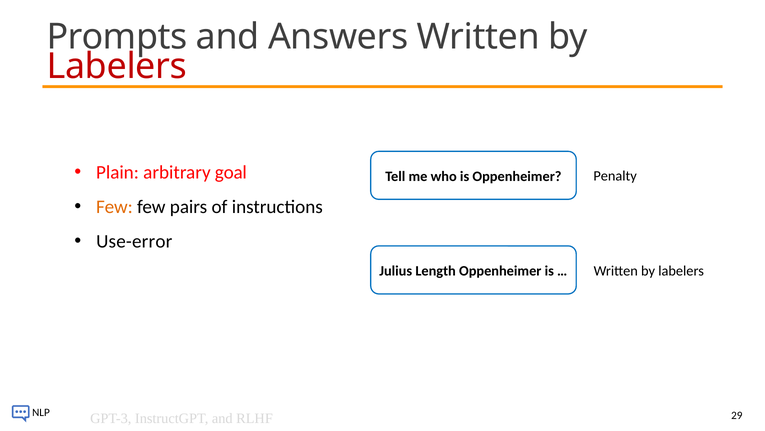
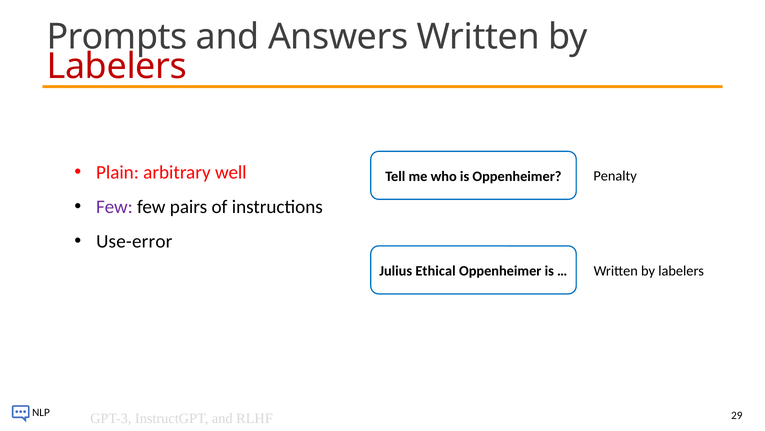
goal: goal -> well
Few at (114, 207) colour: orange -> purple
Length: Length -> Ethical
